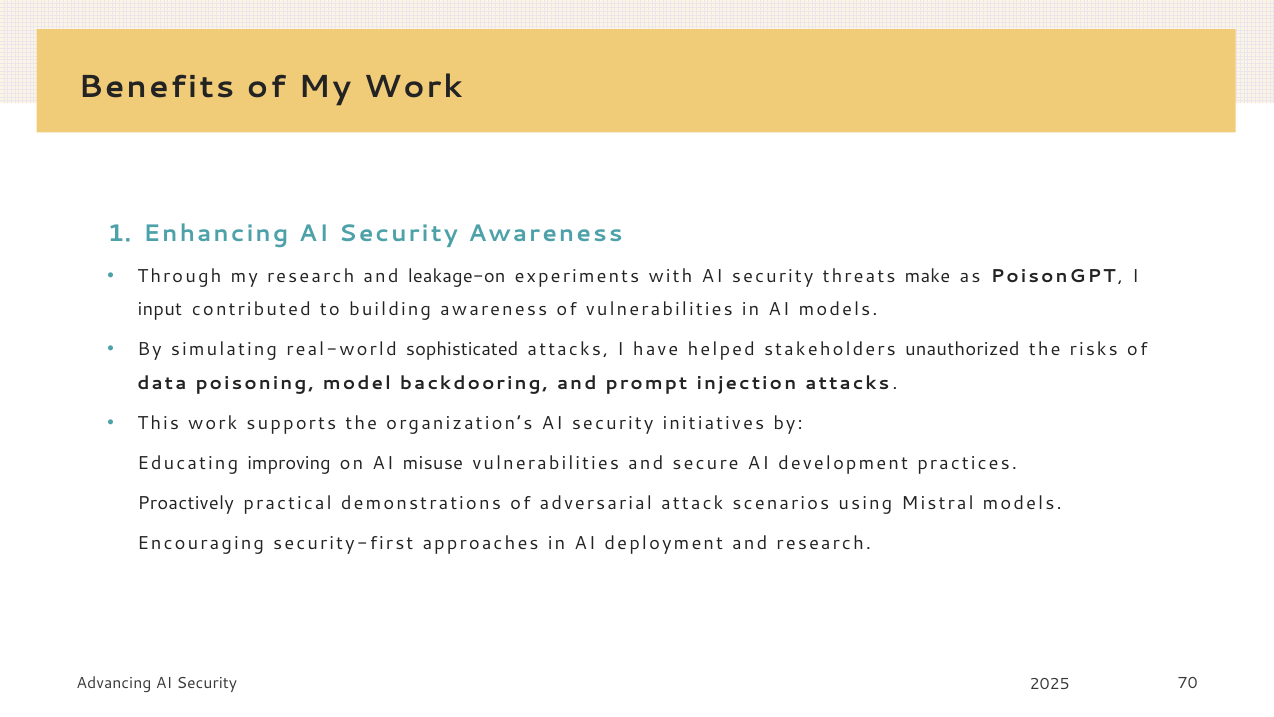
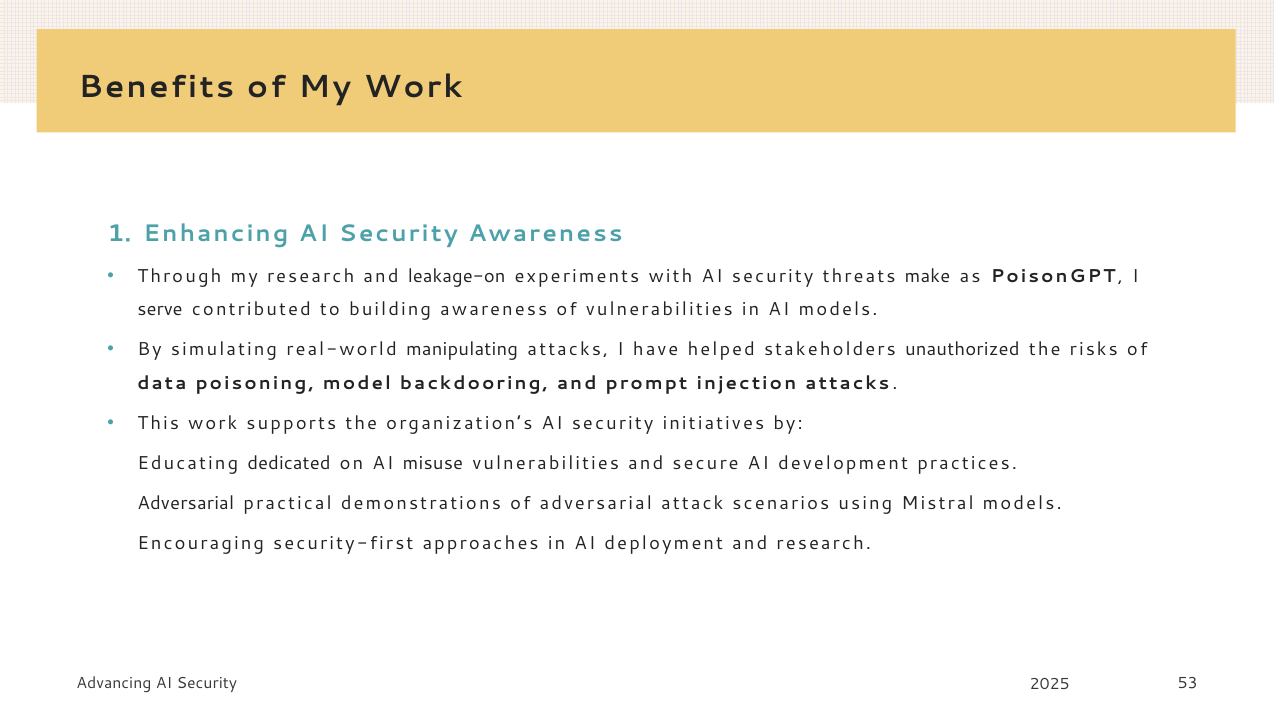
input: input -> serve
sophisticated: sophisticated -> manipulating
improving: improving -> dedicated
Proactively at (186, 503): Proactively -> Adversarial
70: 70 -> 53
